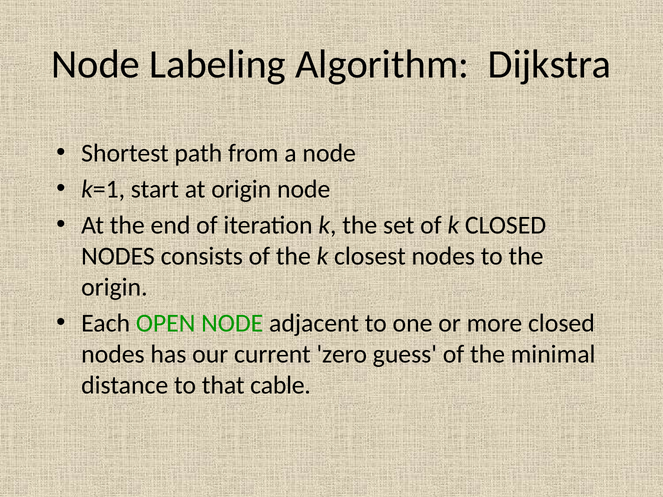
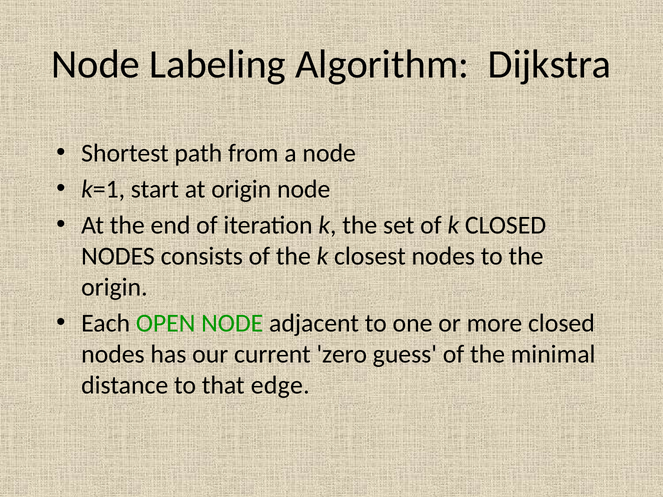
cable: cable -> edge
